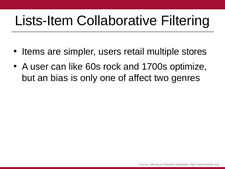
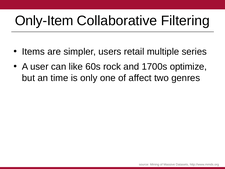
Lists-Item: Lists-Item -> Only-Item
stores: stores -> series
bias: bias -> time
